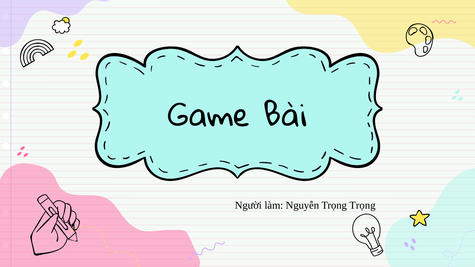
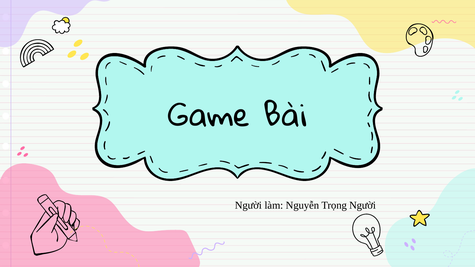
Trọng Trọng: Trọng -> Người
